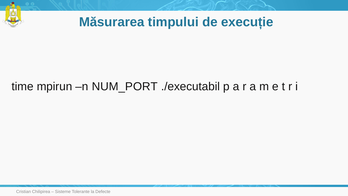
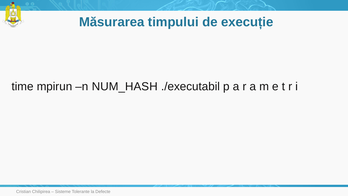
NUM_PORT: NUM_PORT -> NUM_HASH
